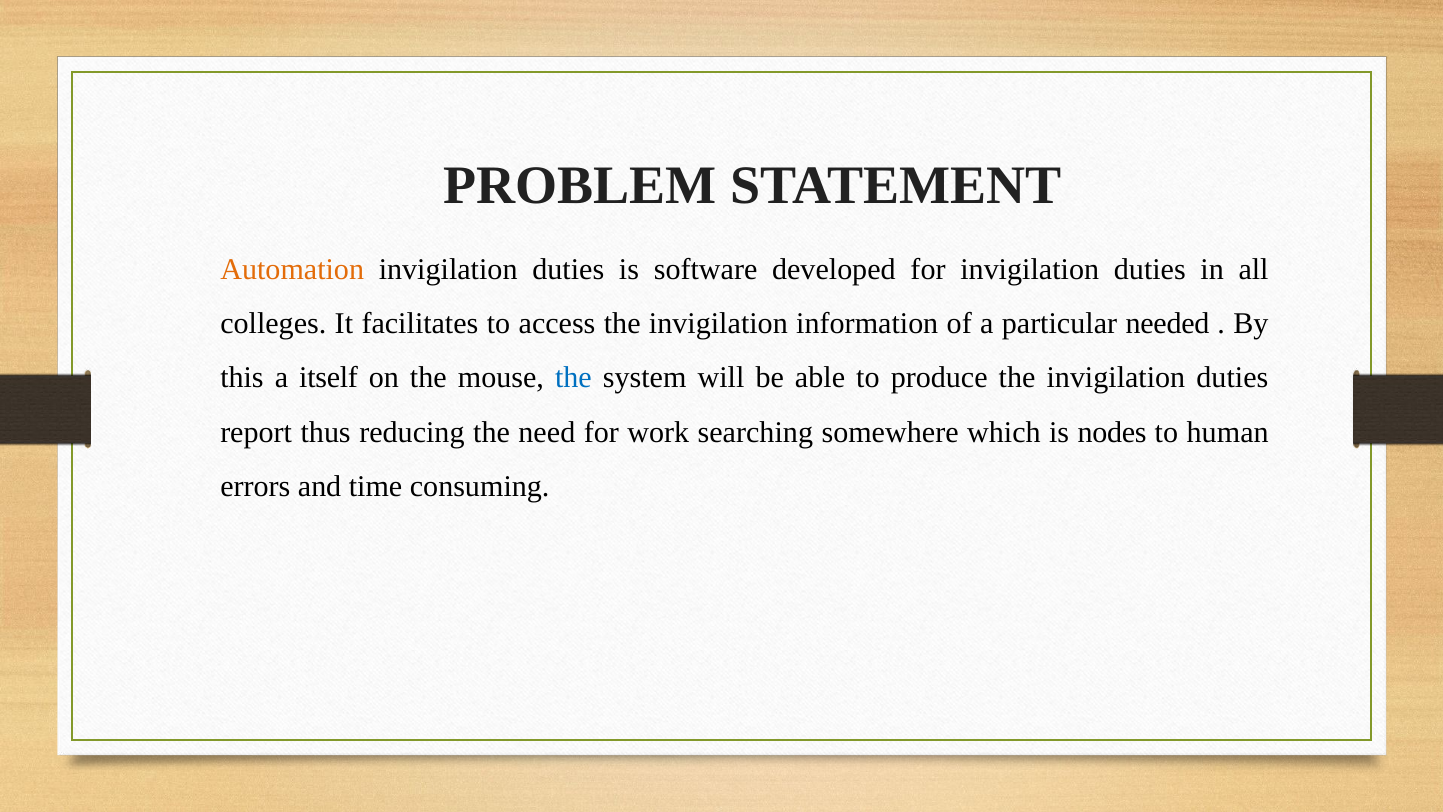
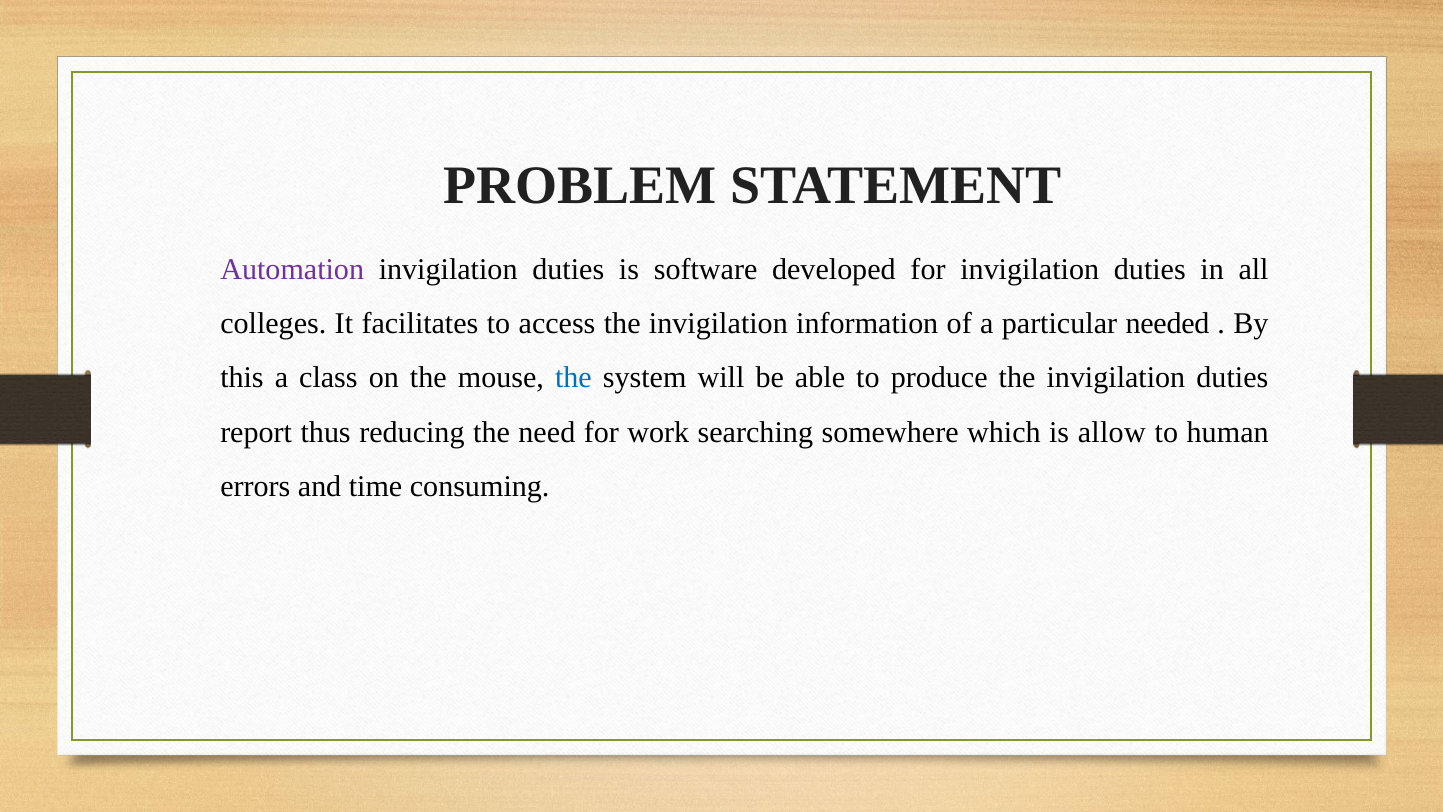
Automation colour: orange -> purple
itself: itself -> class
nodes: nodes -> allow
